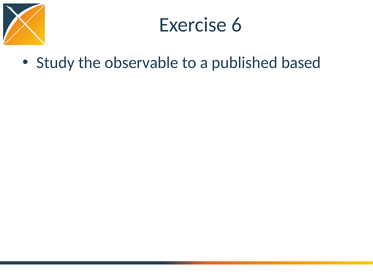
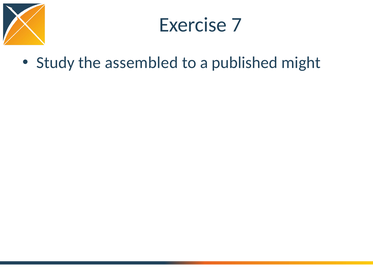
6: 6 -> 7
observable: observable -> assembled
based: based -> might
